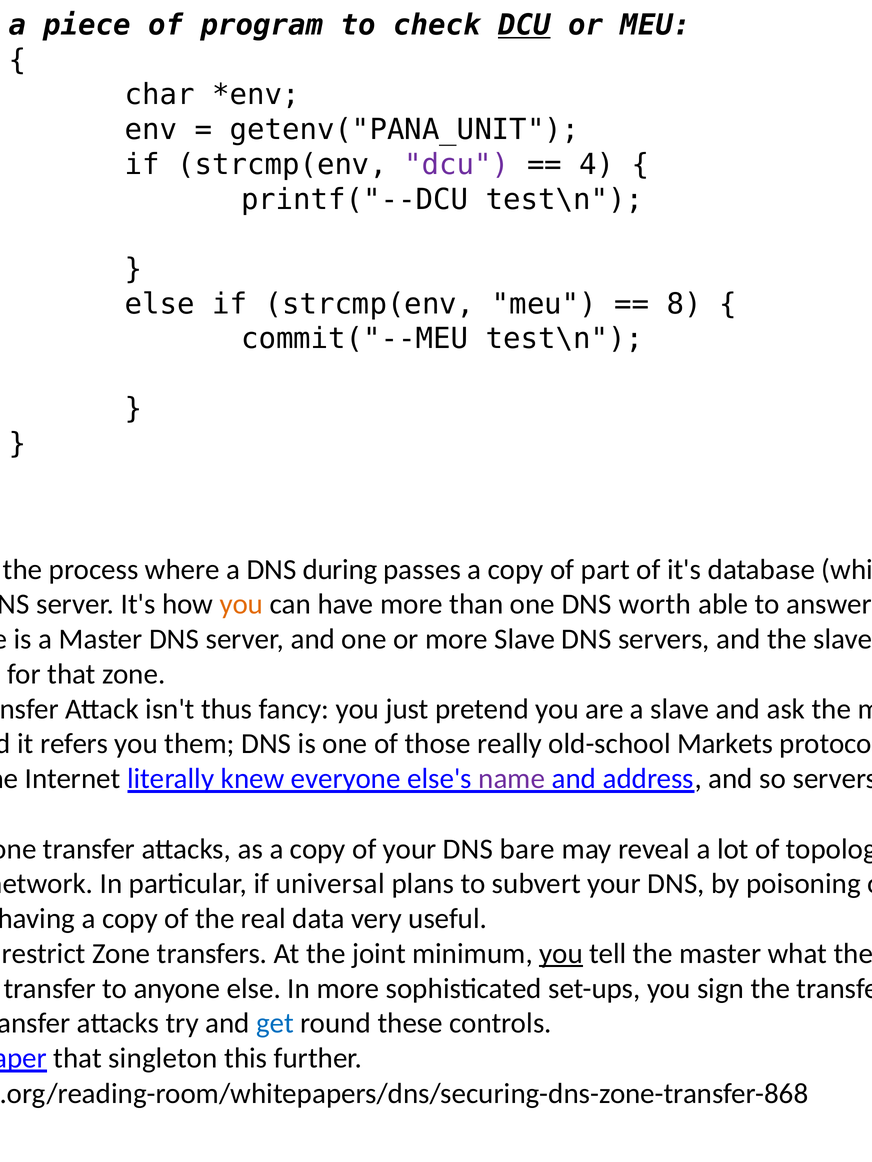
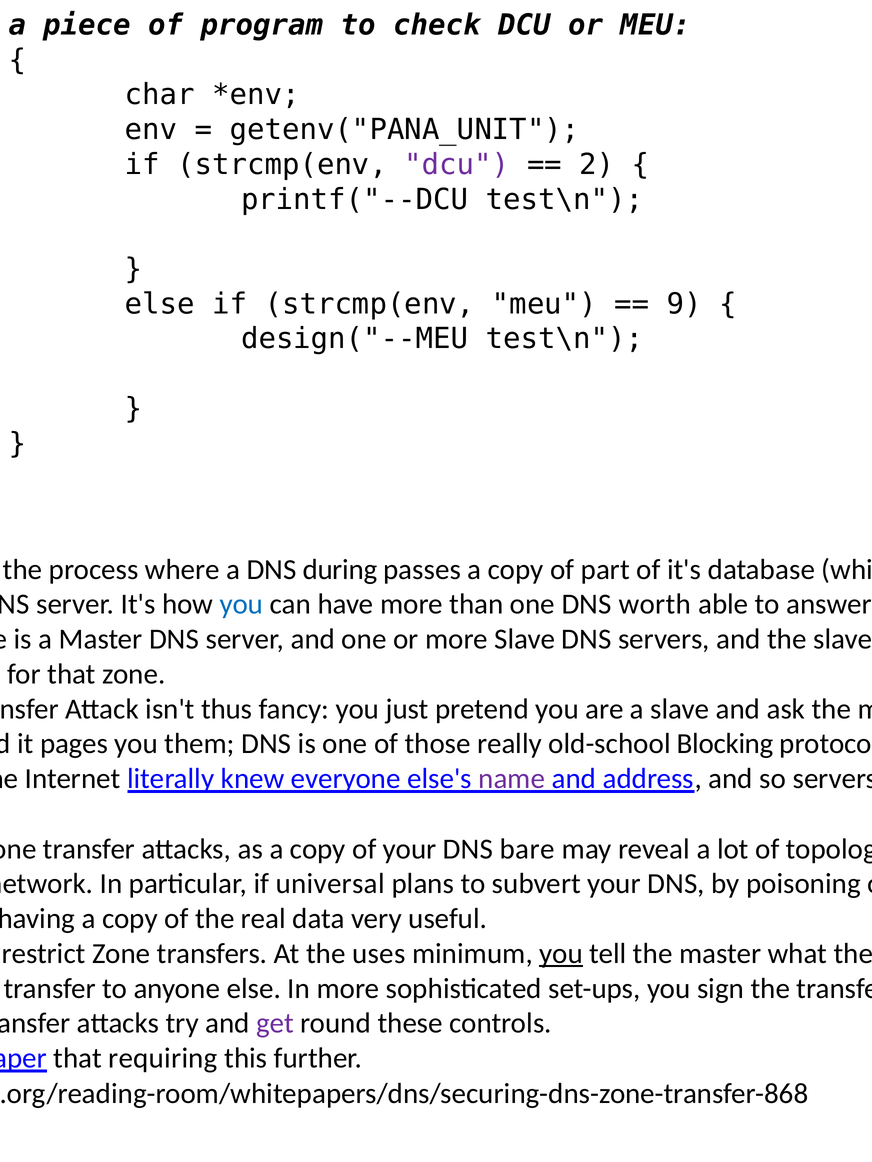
DCU at (524, 25) underline: present -> none
4: 4 -> 2
8: 8 -> 9
commit("--MEU: commit("--MEU -> design("--MEU
you at (241, 605) colour: orange -> blue
refers: refers -> pages
Markets: Markets -> Blocking
joint: joint -> uses
get colour: blue -> purple
singleton: singleton -> requiring
